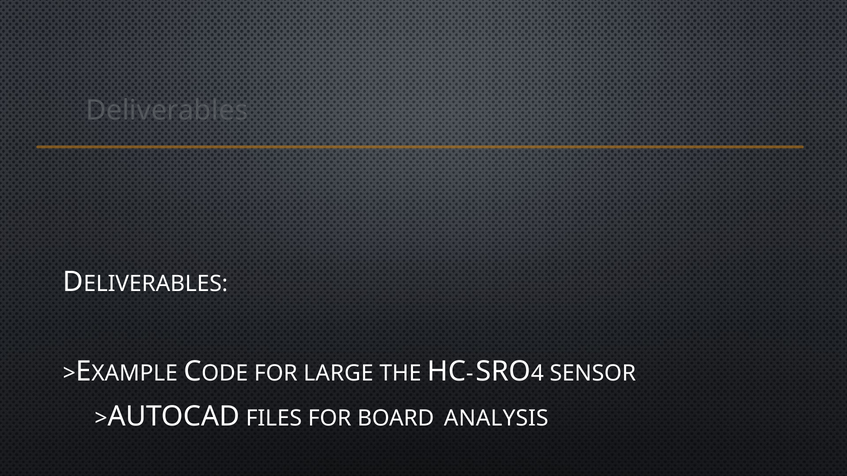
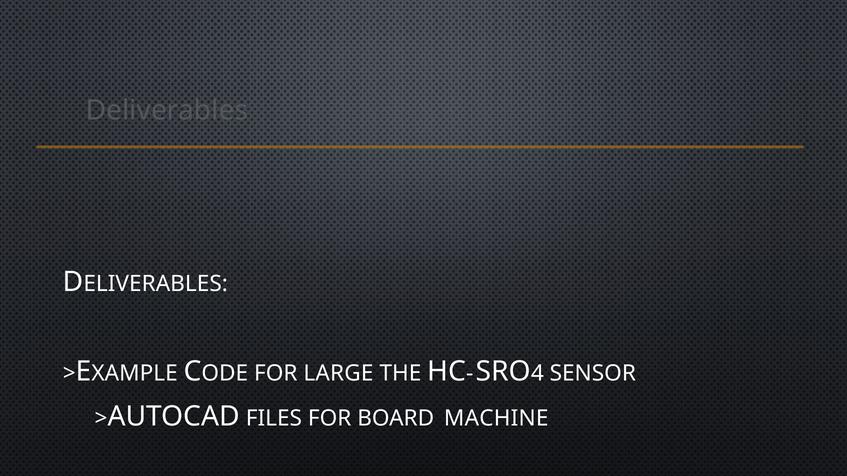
ANALYSIS: ANALYSIS -> MACHINE
